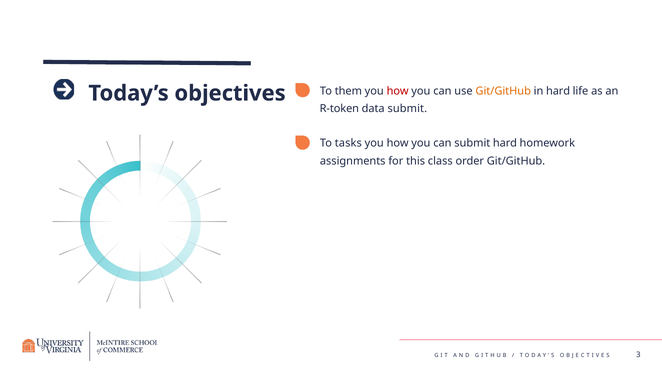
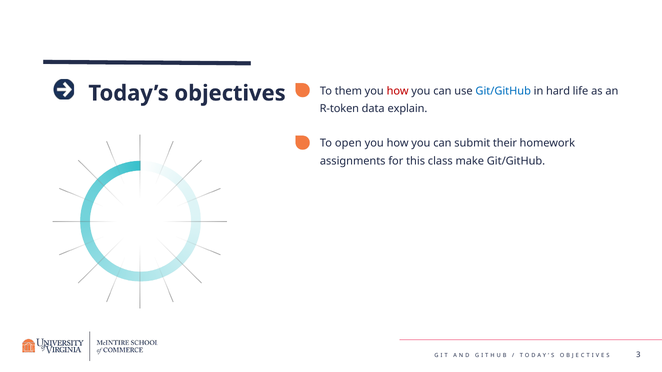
Git/GitHub at (503, 91) colour: orange -> blue
data submit: submit -> explain
tasks: tasks -> open
submit hard: hard -> their
order: order -> make
